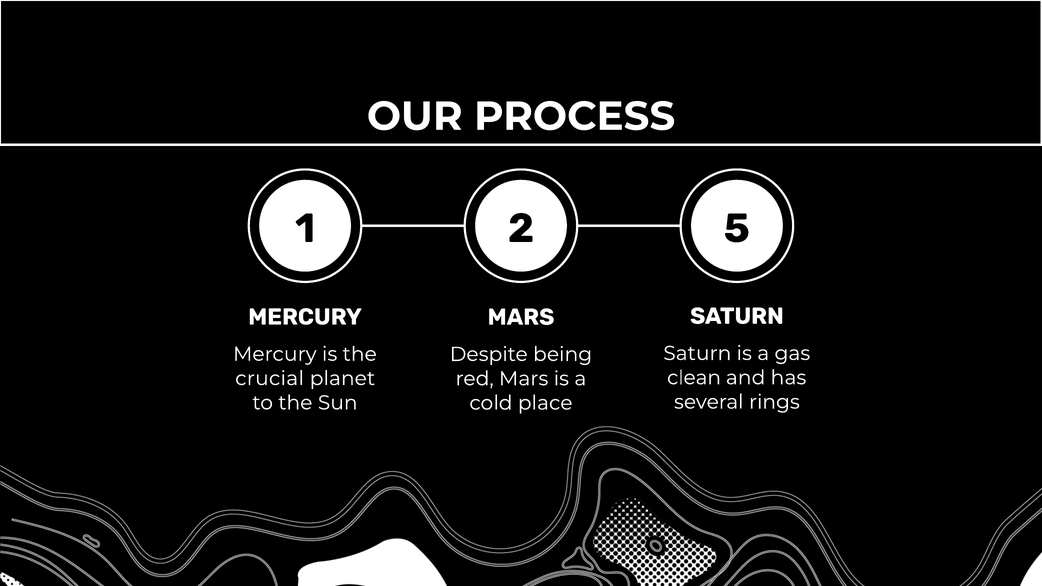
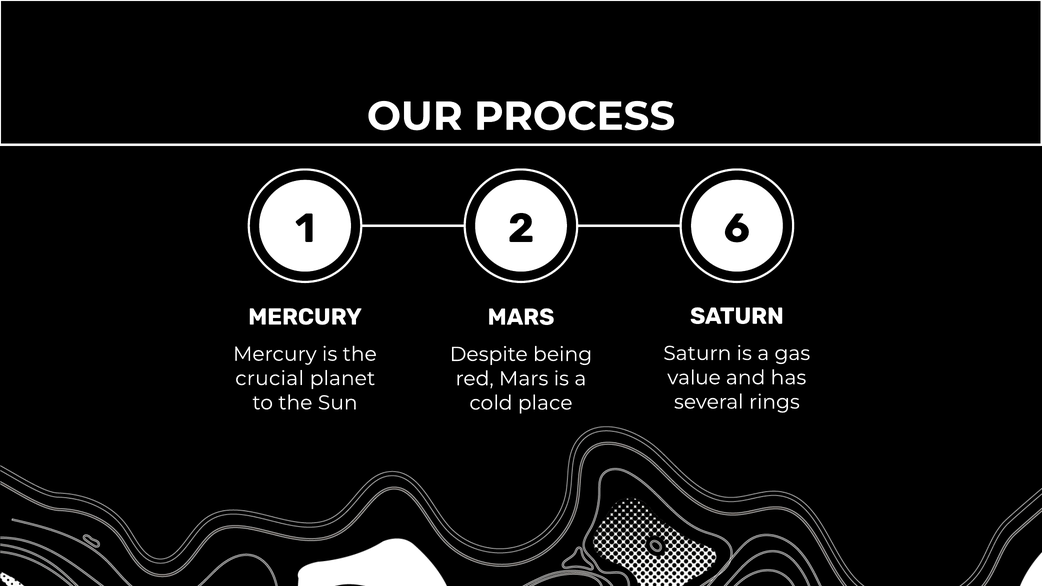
5: 5 -> 6
clean: clean -> value
